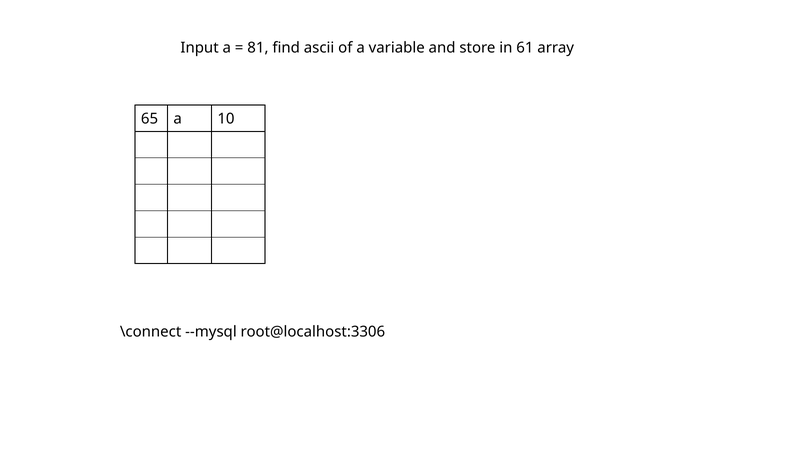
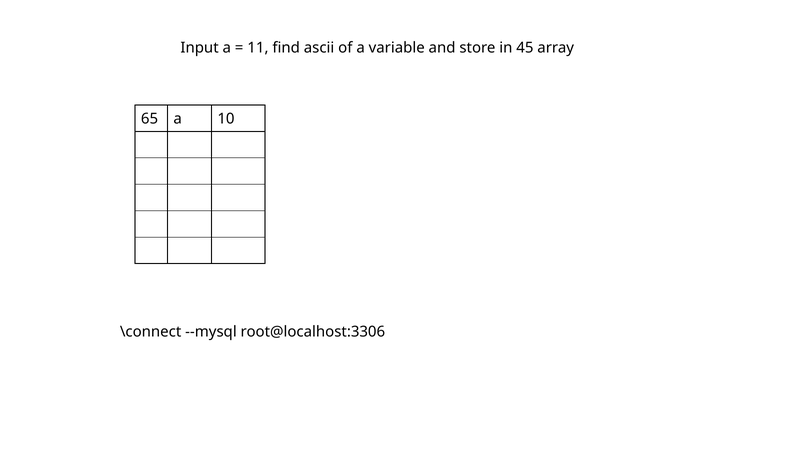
81: 81 -> 11
61: 61 -> 45
